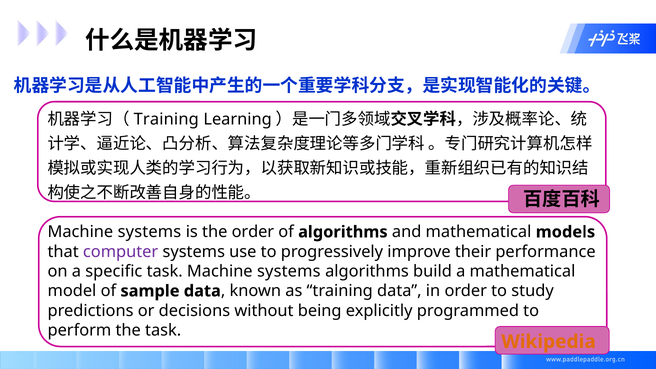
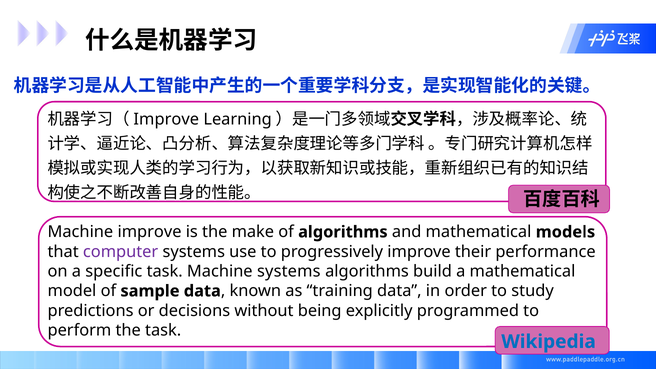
Training at (166, 119): Training -> Improve
systems at (149, 232): systems -> improve
the order: order -> make
Wikipedia colour: orange -> blue
